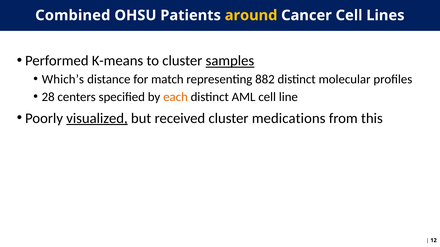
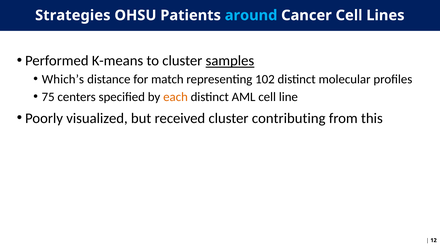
Combined: Combined -> Strategies
around colour: yellow -> light blue
882: 882 -> 102
28: 28 -> 75
visualized underline: present -> none
medications: medications -> contributing
